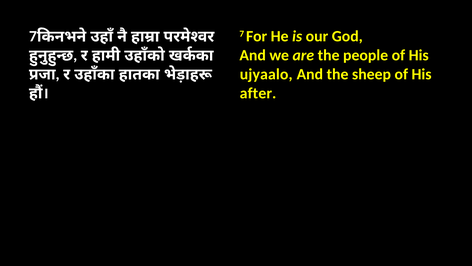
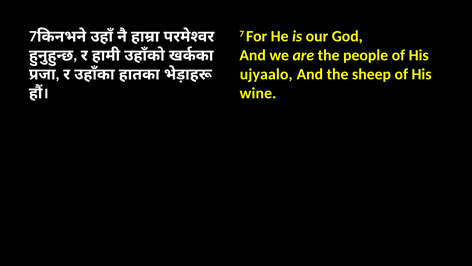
after: after -> wine
